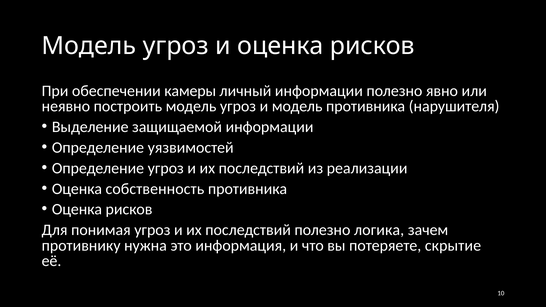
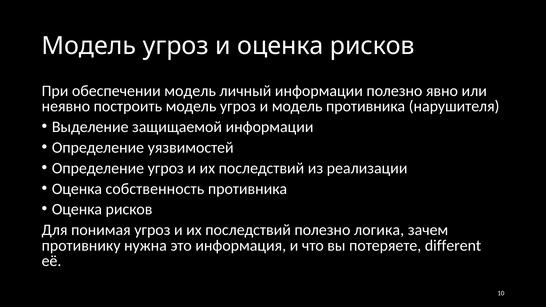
обеспечении камеры: камеры -> модель
скрытие: скрытие -> different
